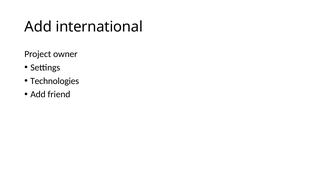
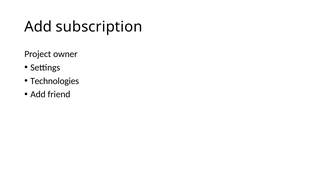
international: international -> subscription
